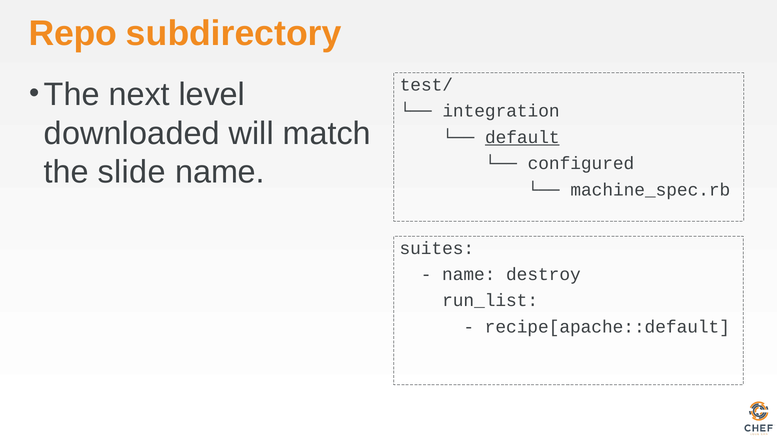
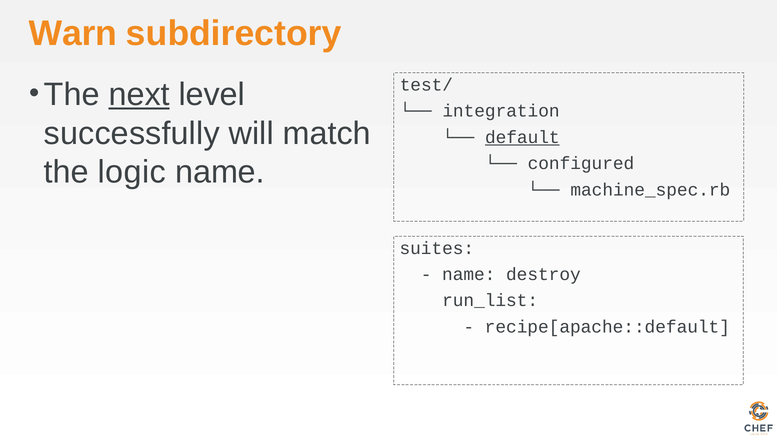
Repo: Repo -> Warn
next underline: none -> present
downloaded: downloaded -> successfully
slide: slide -> logic
